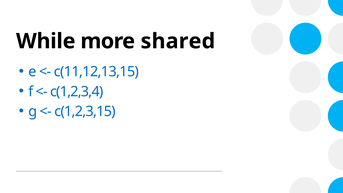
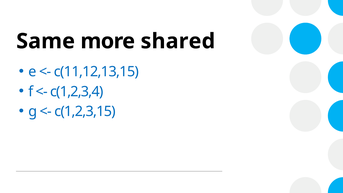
While: While -> Same
